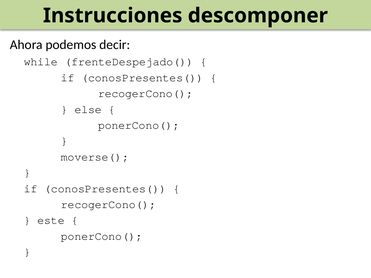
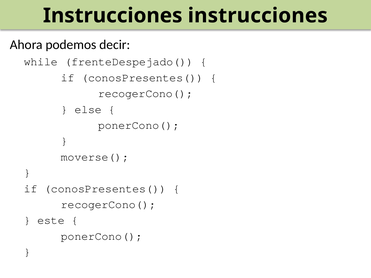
Instrucciones descomponer: descomponer -> instrucciones
